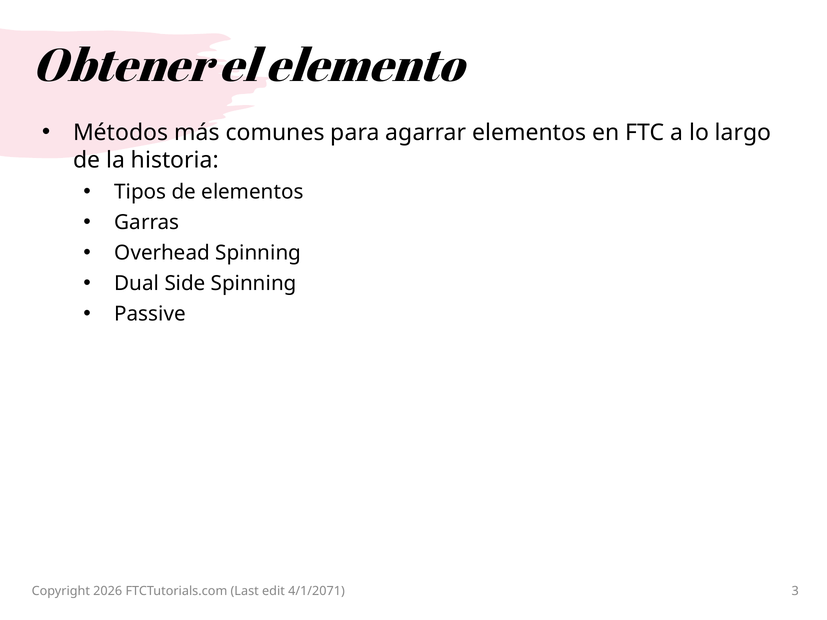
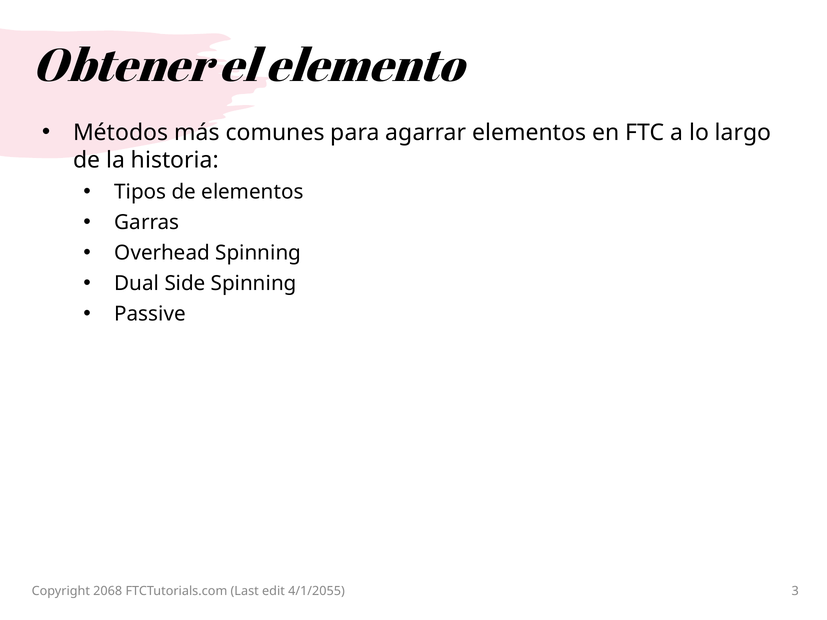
2026: 2026 -> 2068
4/1/2071: 4/1/2071 -> 4/1/2055
